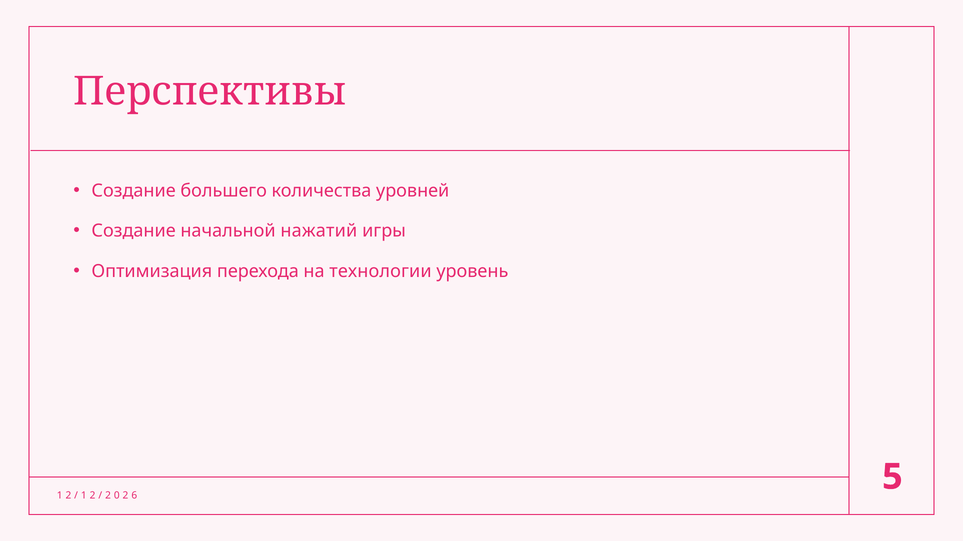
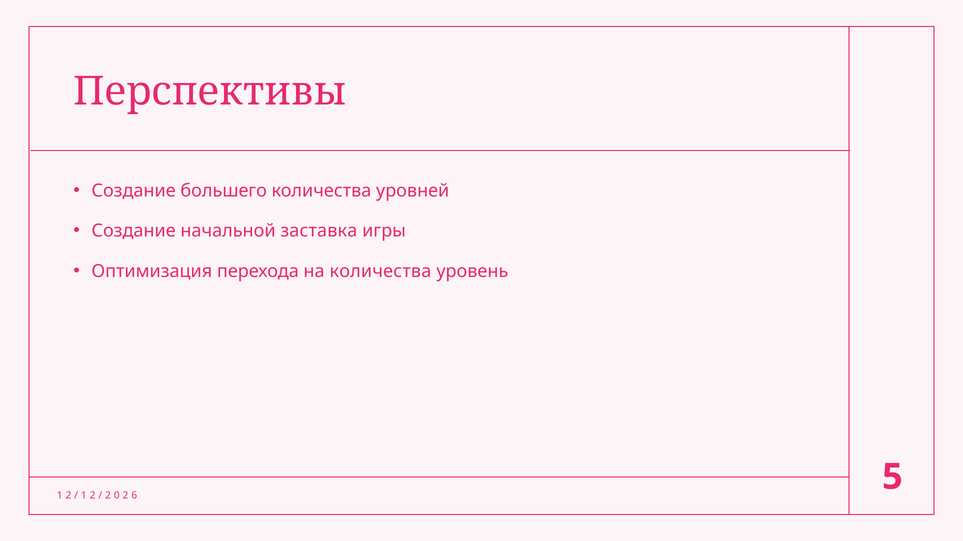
нажатий: нажатий -> заставка
на технологии: технологии -> количества
